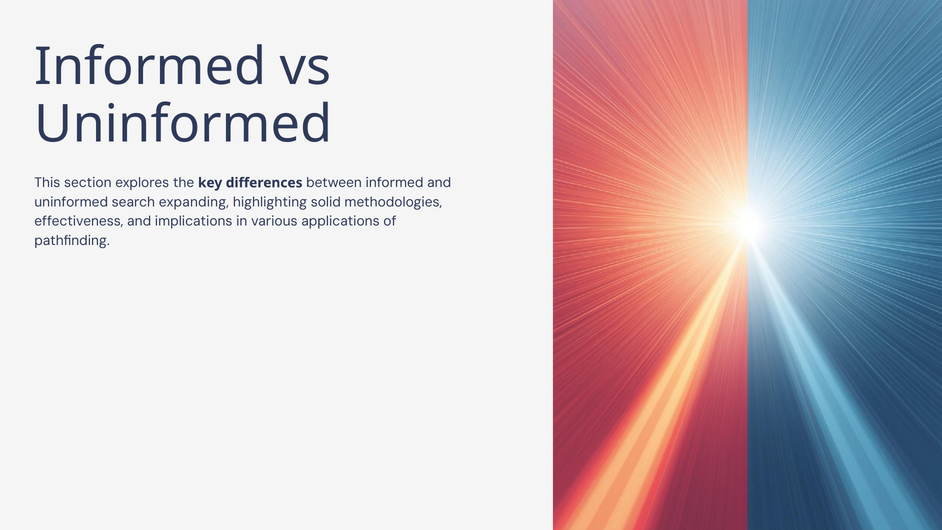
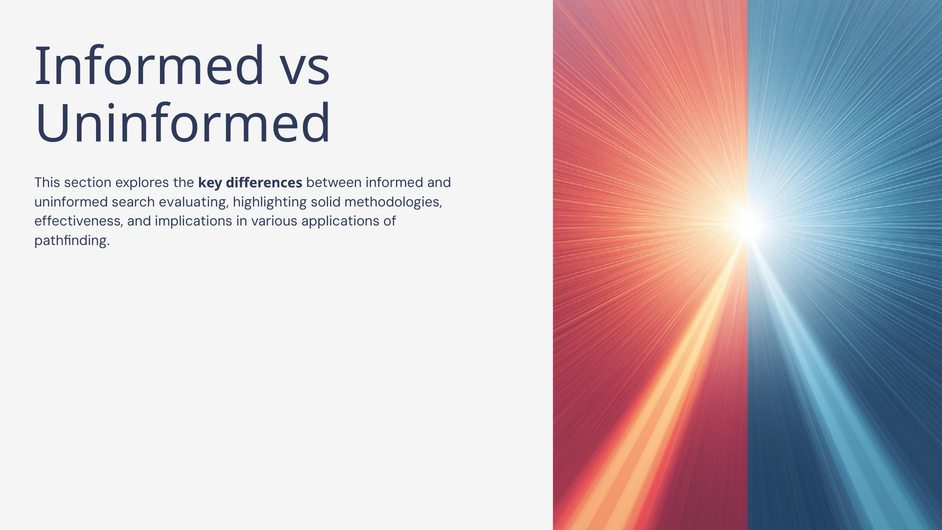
expanding: expanding -> evaluating
